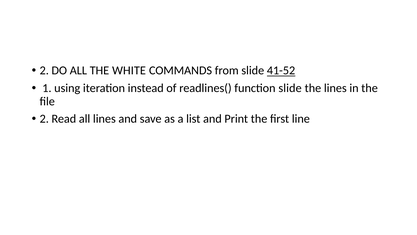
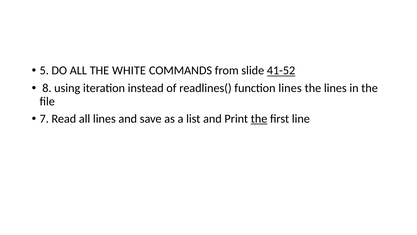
2 at (44, 71): 2 -> 5
1: 1 -> 8
function slide: slide -> lines
2 at (44, 119): 2 -> 7
the at (259, 119) underline: none -> present
